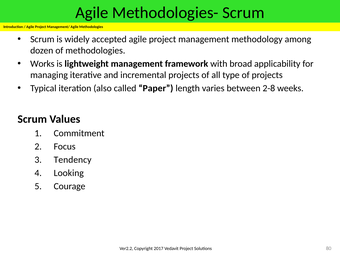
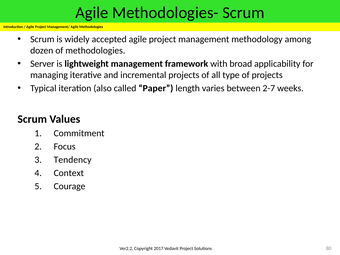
Works: Works -> Server
2-8: 2-8 -> 2-7
Looking: Looking -> Context
